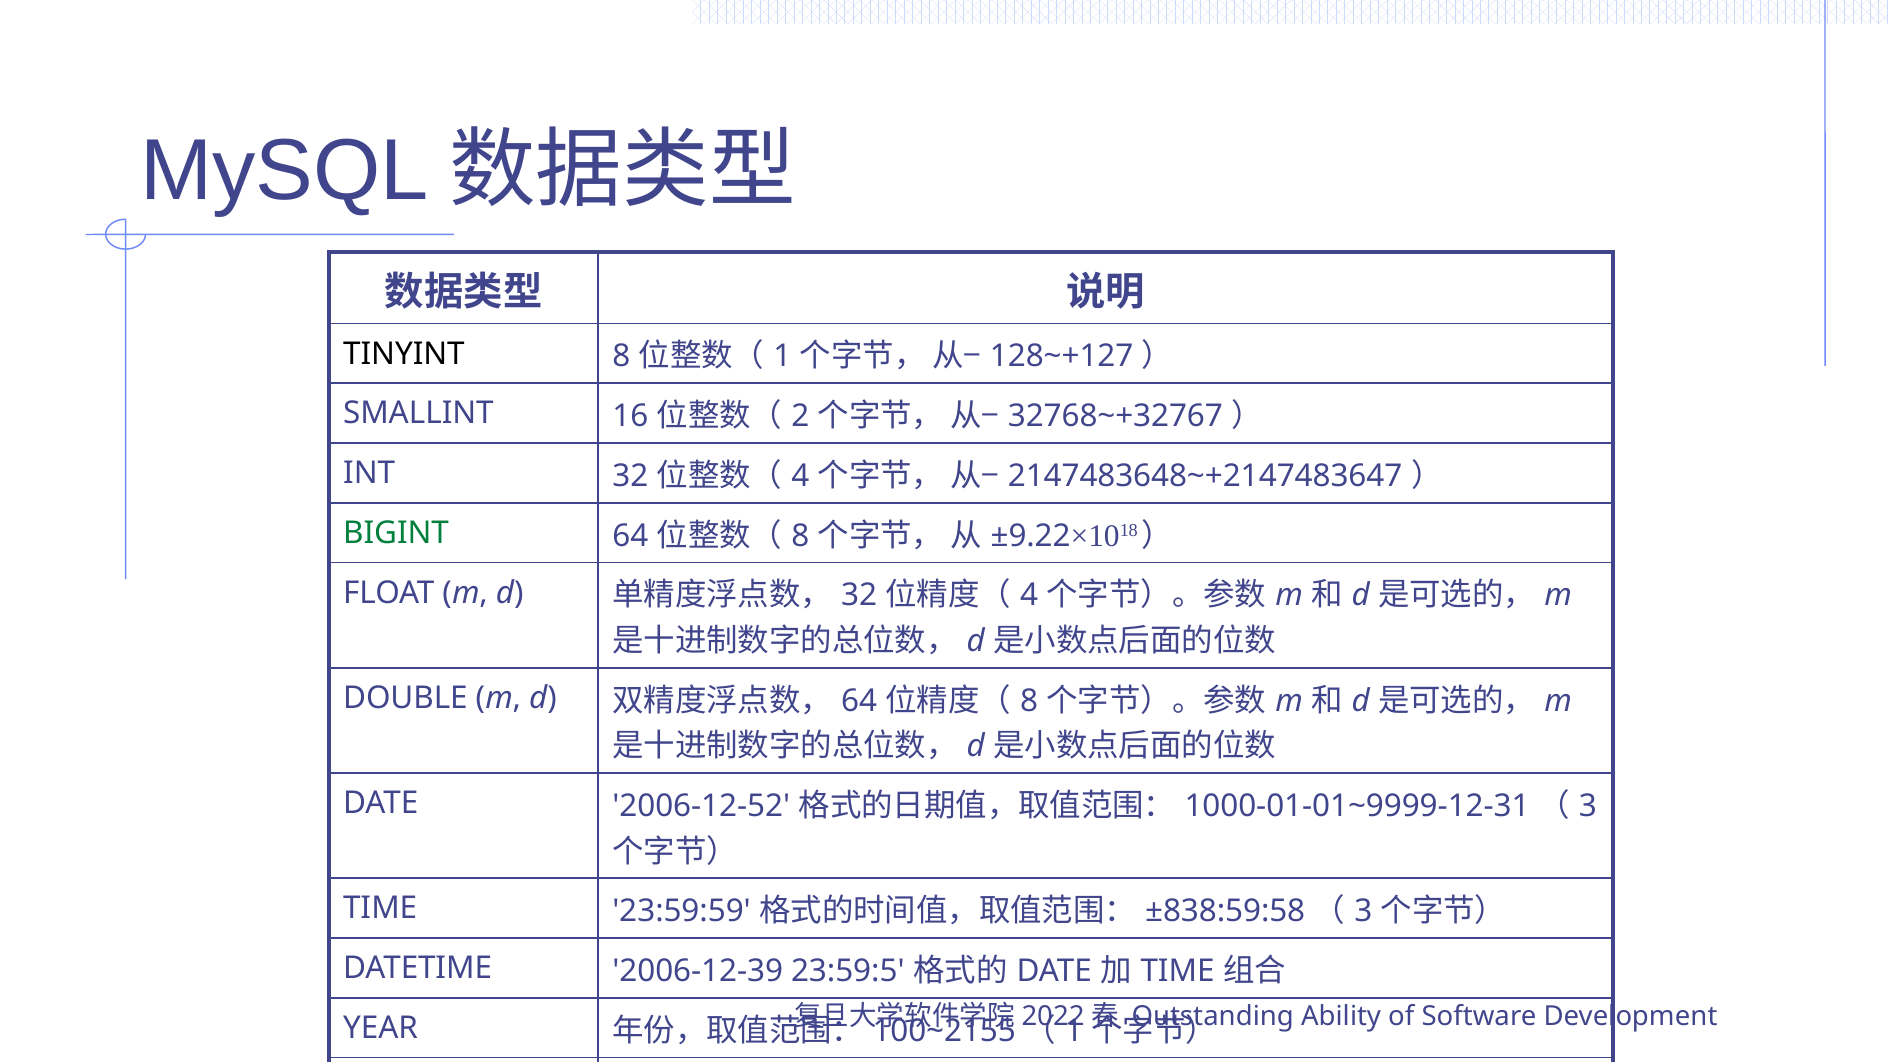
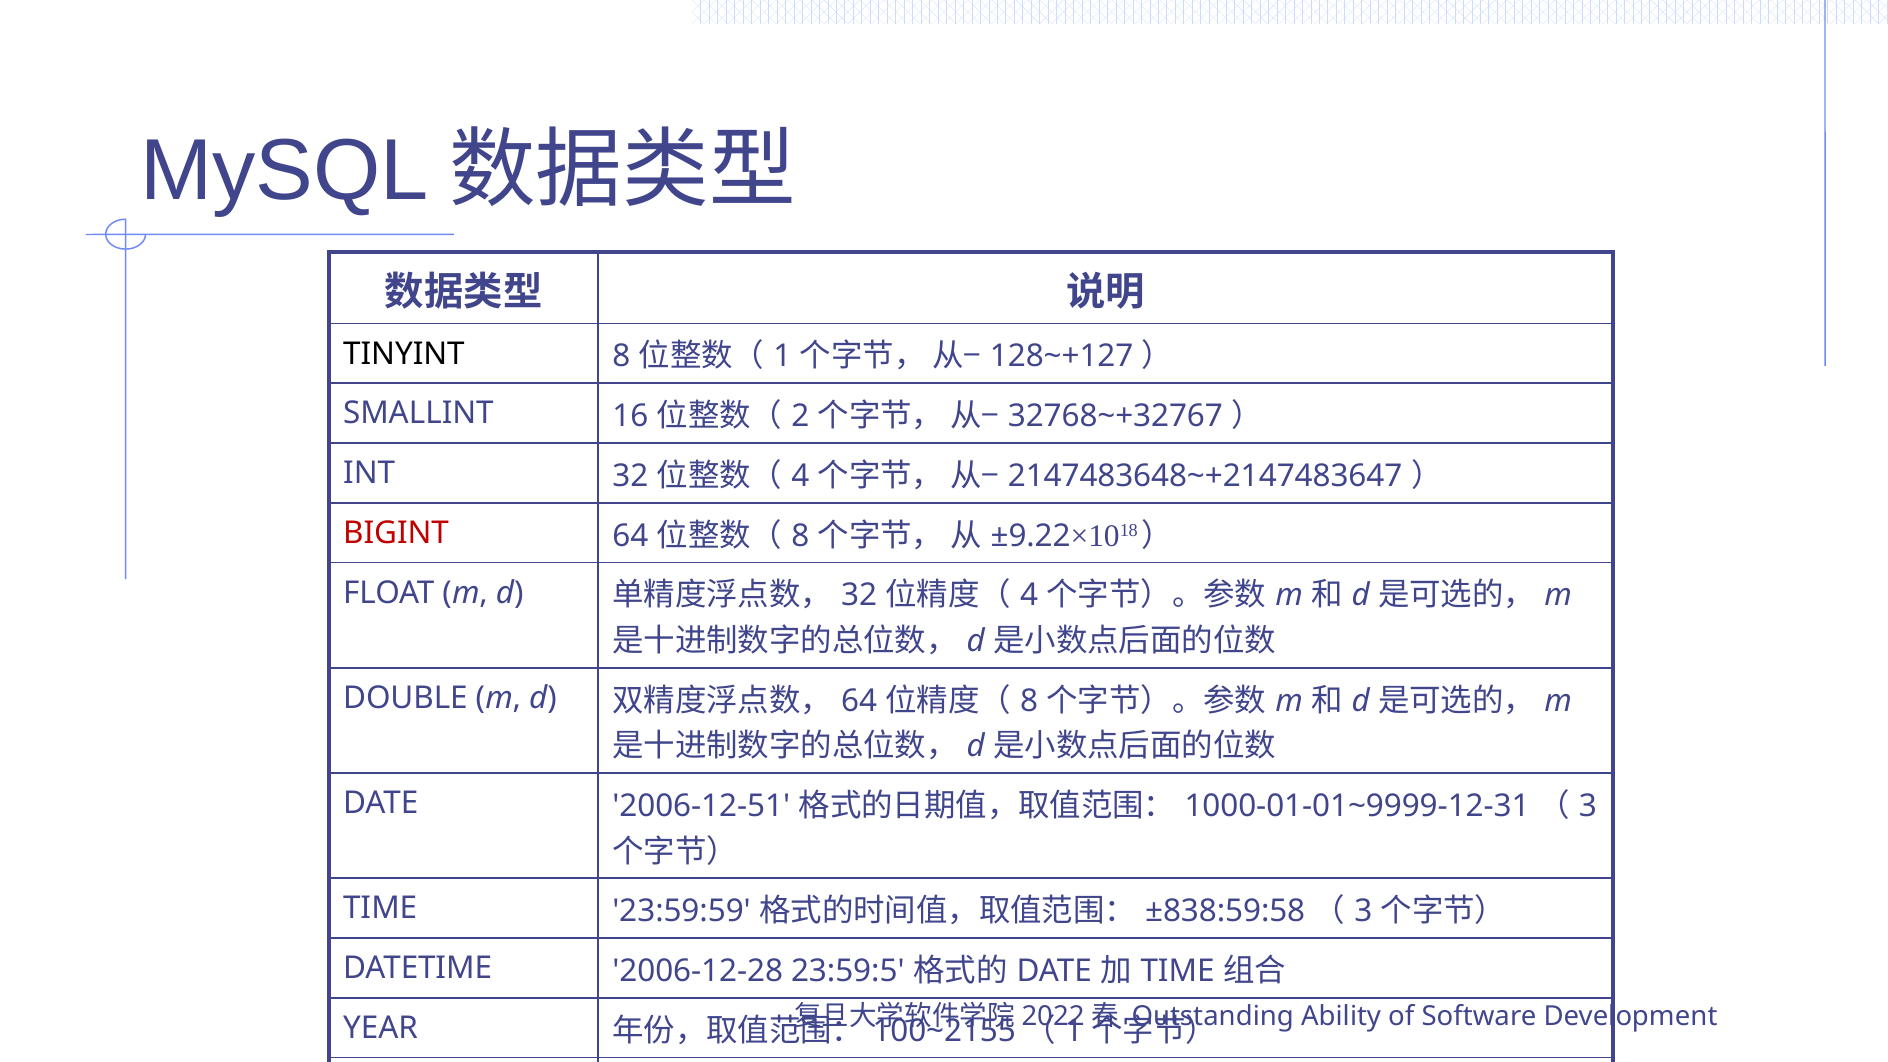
BIGINT colour: green -> red
2006-12-52: 2006-12-52 -> 2006-12-51
2006-12-39: 2006-12-39 -> 2006-12-28
